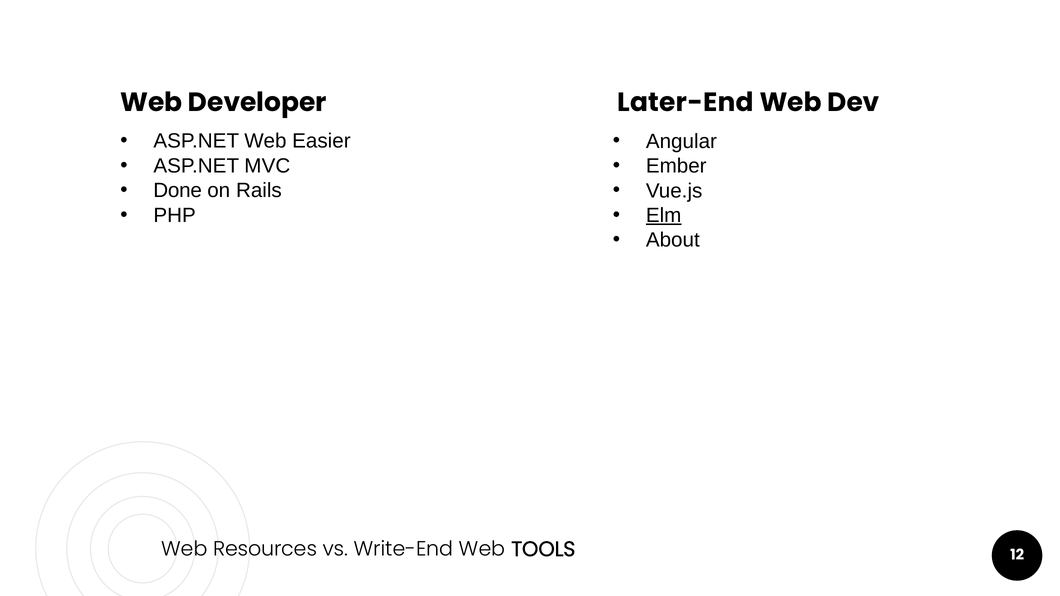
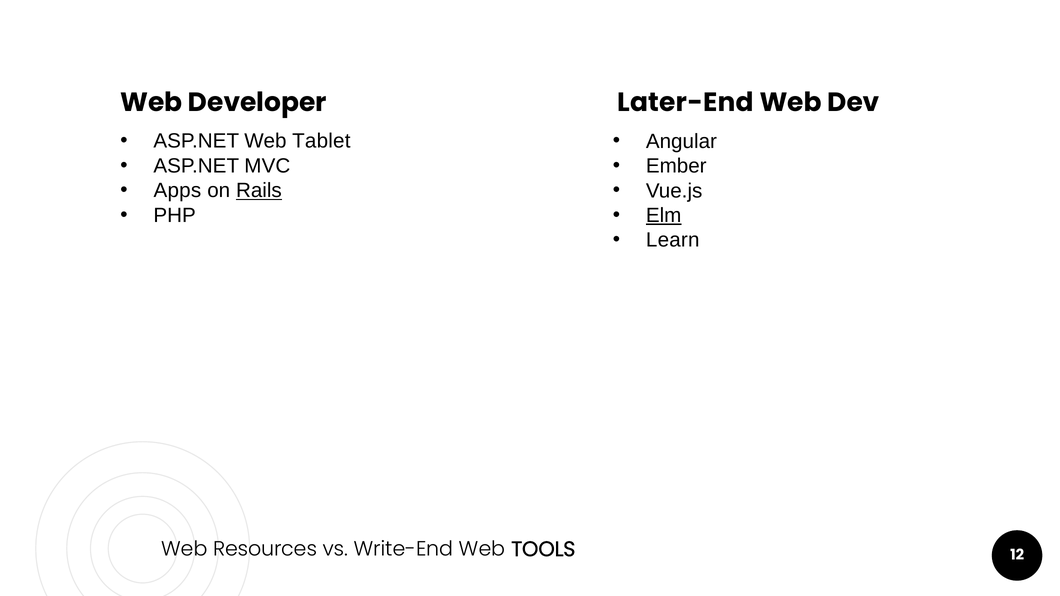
Easier: Easier -> Tablet
Done: Done -> Apps
Rails underline: none -> present
About: About -> Learn
